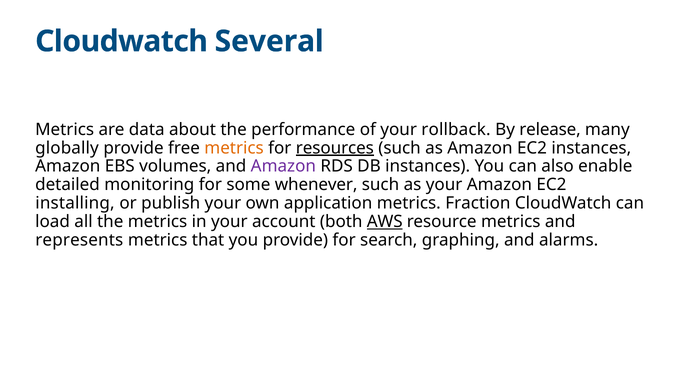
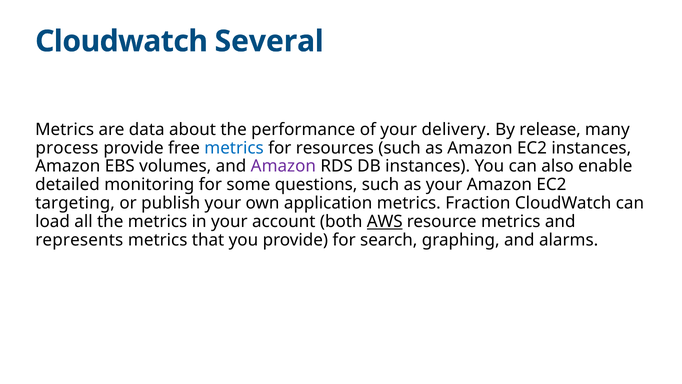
rollback: rollback -> delivery
globally: globally -> process
metrics at (234, 148) colour: orange -> blue
resources underline: present -> none
whenever: whenever -> questions
installing: installing -> targeting
